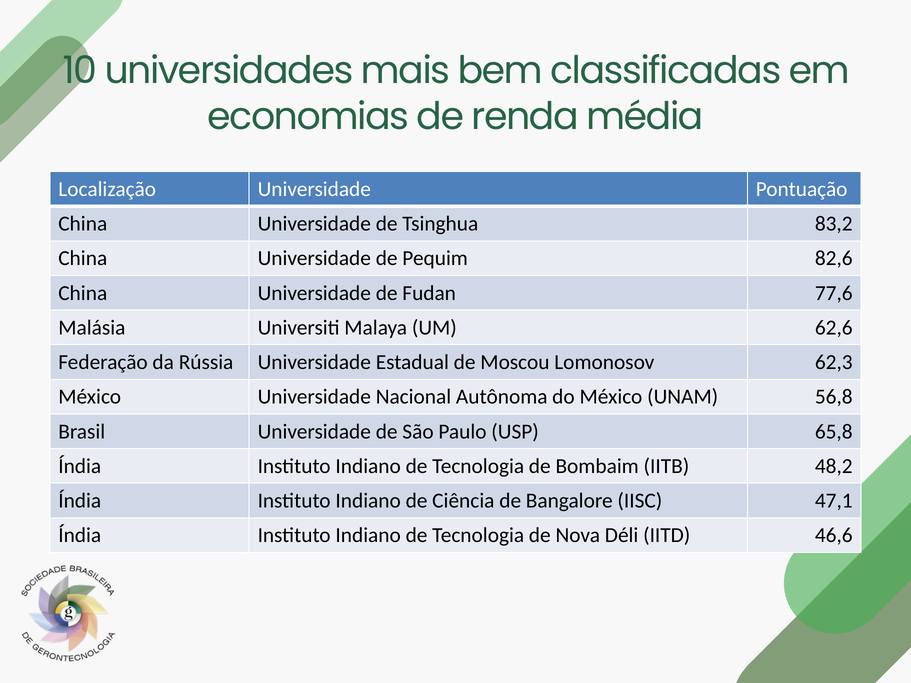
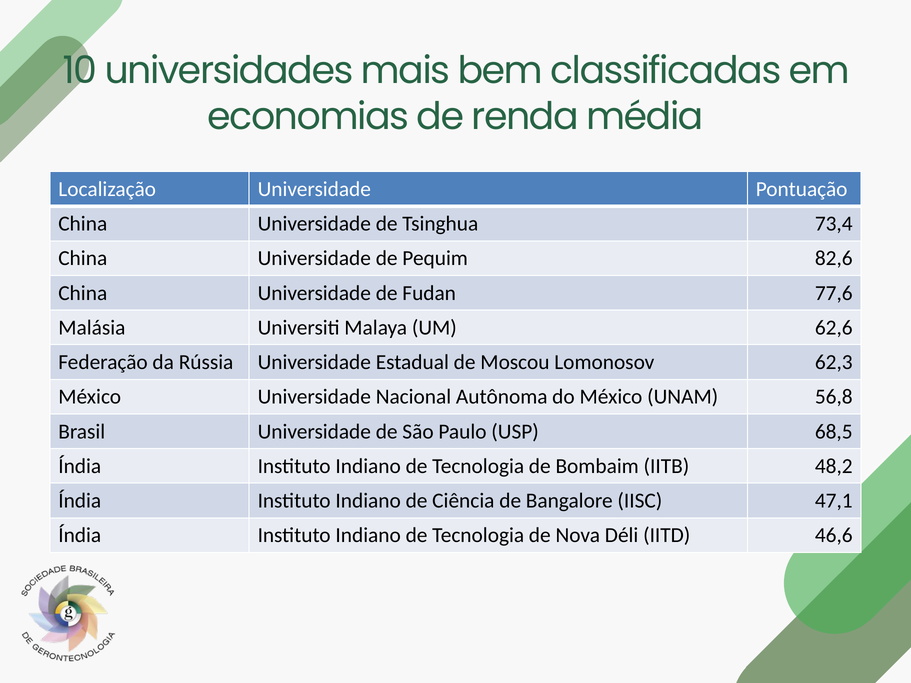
83,2: 83,2 -> 73,4
65,8: 65,8 -> 68,5
